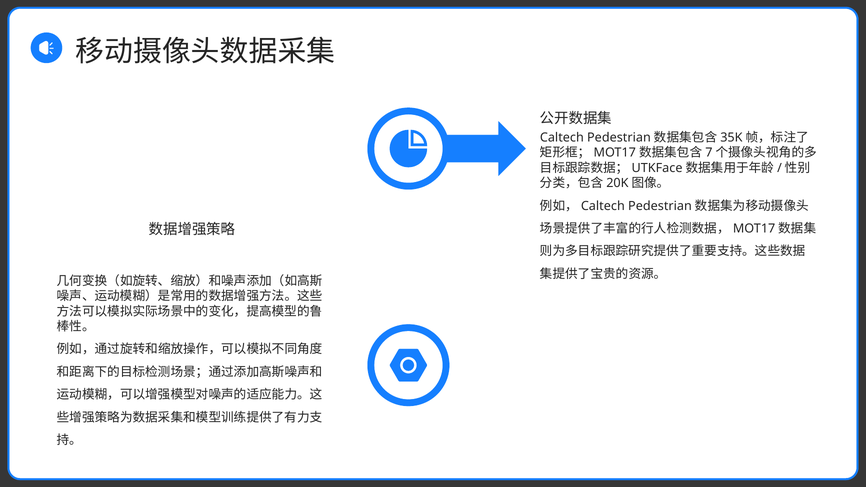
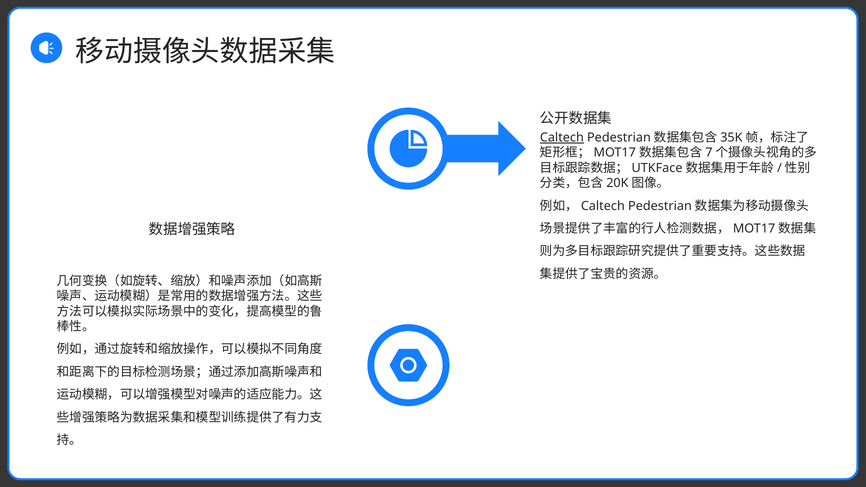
Caltech underline: none -> present
